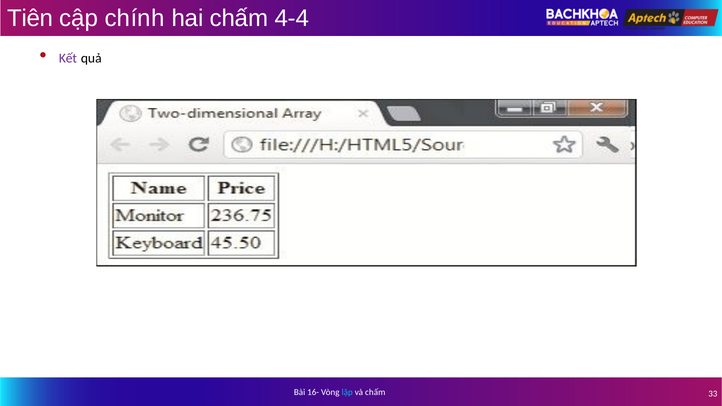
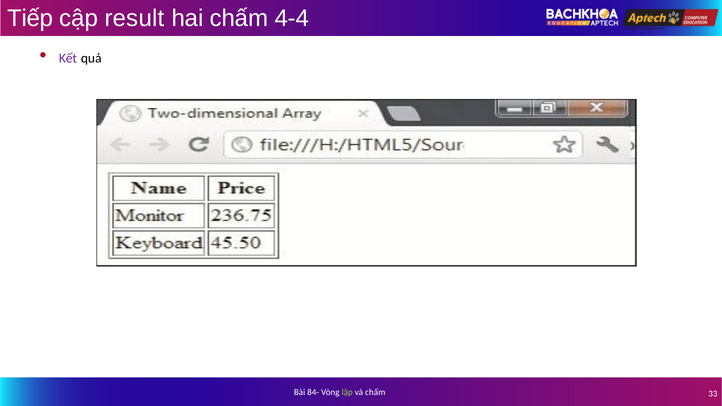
Tiên: Tiên -> Tiếp
chính: chính -> result
16-: 16- -> 84-
lặp colour: light blue -> light green
